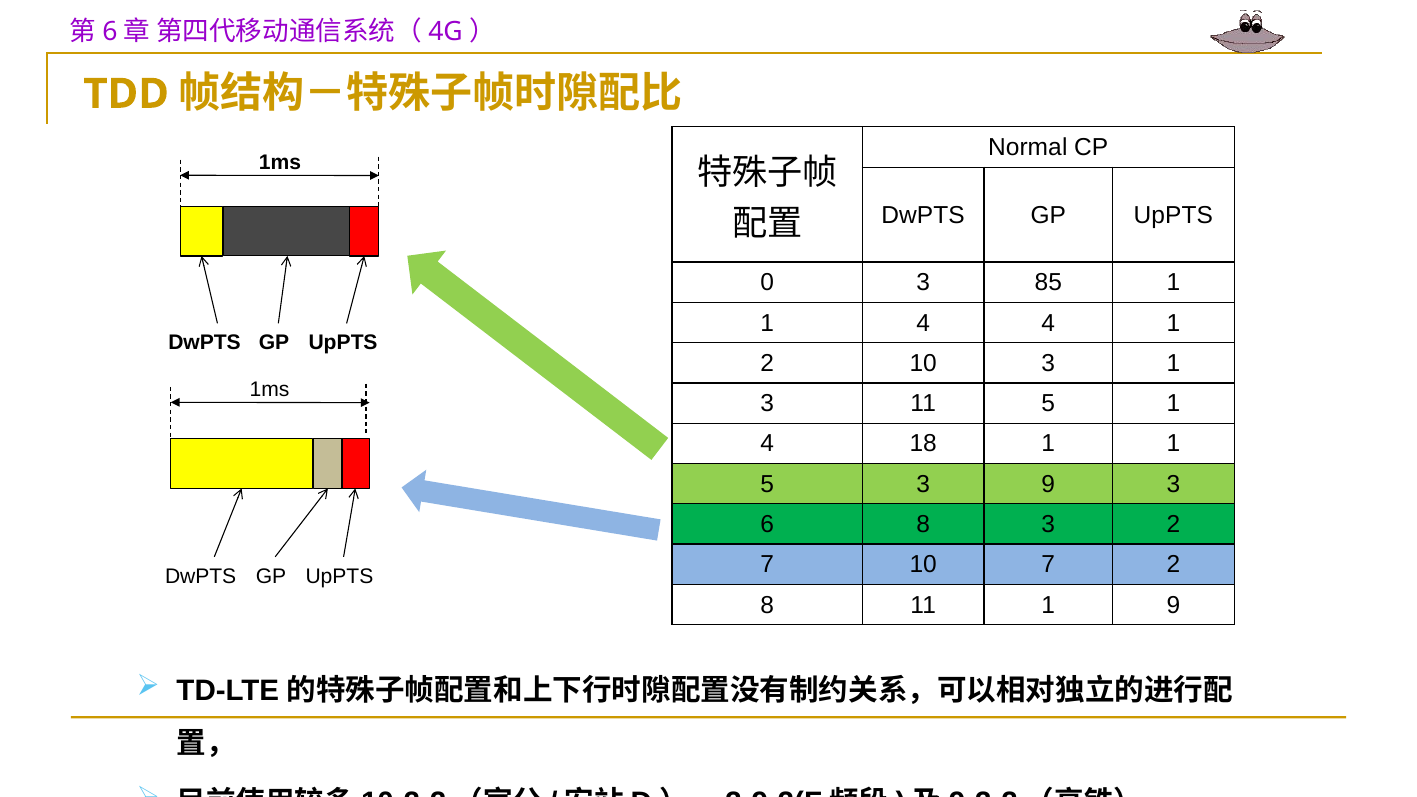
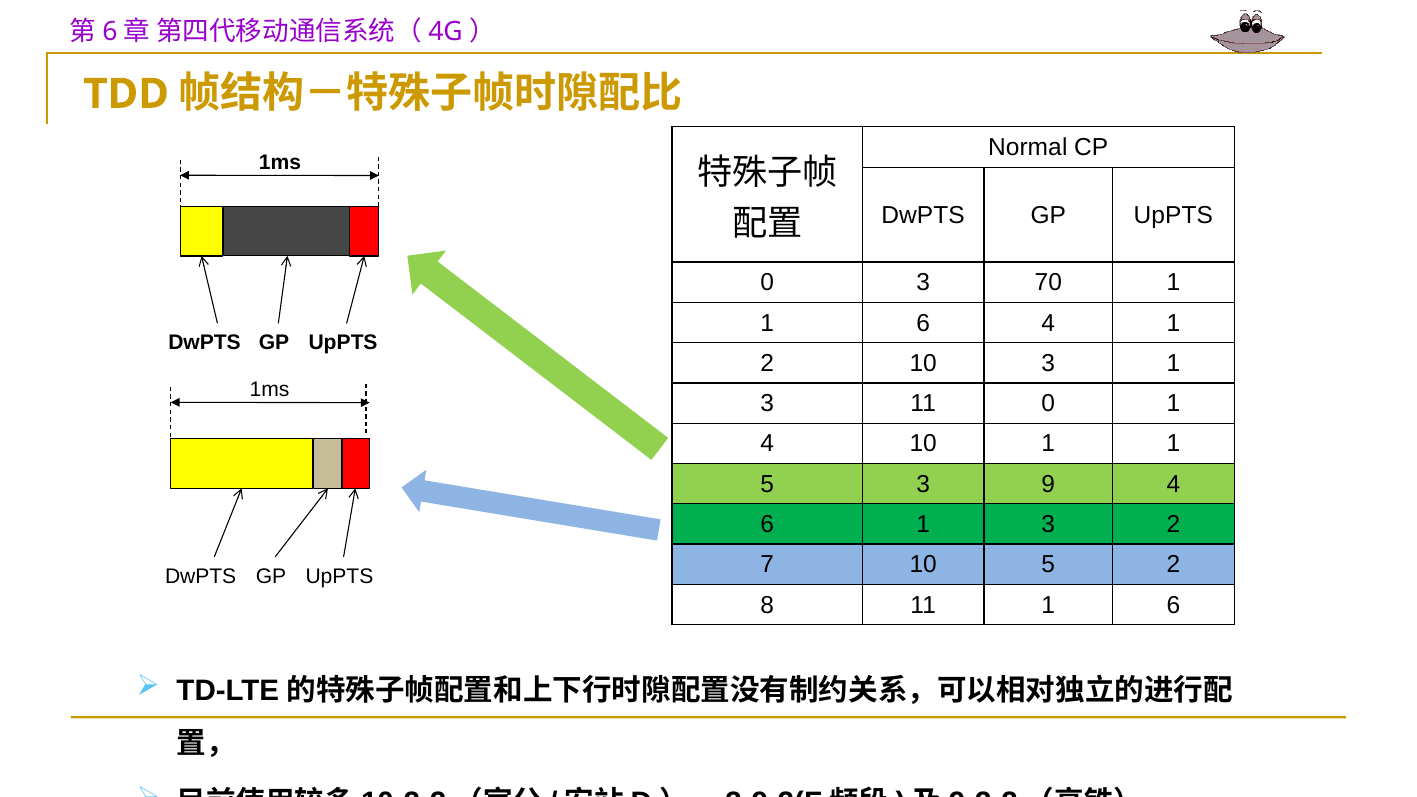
85: 85 -> 70
4 at (923, 323): 4 -> 6
11 5: 5 -> 0
4 18: 18 -> 10
9 3: 3 -> 4
6 8: 8 -> 1
10 7: 7 -> 5
11 1 9: 9 -> 6
